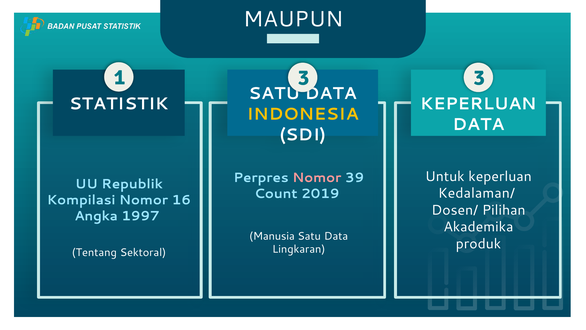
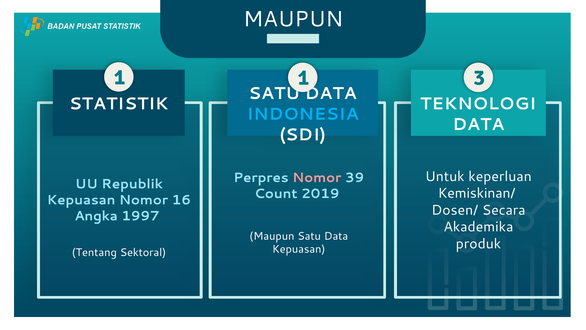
1 3: 3 -> 1
KEPERLUAN at (478, 104): KEPERLUAN -> TEKNOLOGI
INDONESIA colour: yellow -> light blue
Kedalaman/: Kedalaman/ -> Kemiskinan/
Kompilasi at (81, 200): Kompilasi -> Kepuasan
Pilihan: Pilihan -> Secara
Manusia at (272, 236): Manusia -> Maupun
Lingkaran at (299, 249): Lingkaran -> Kepuasan
